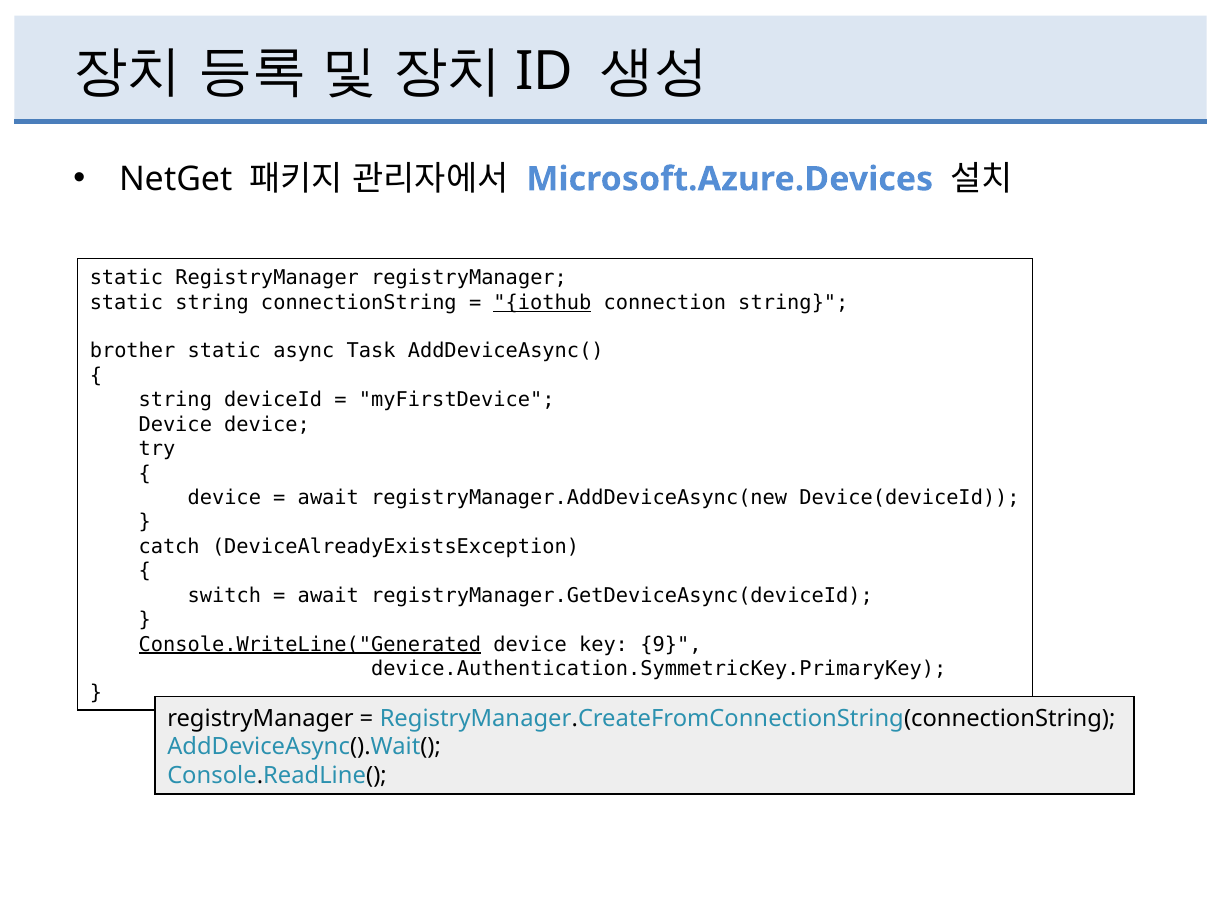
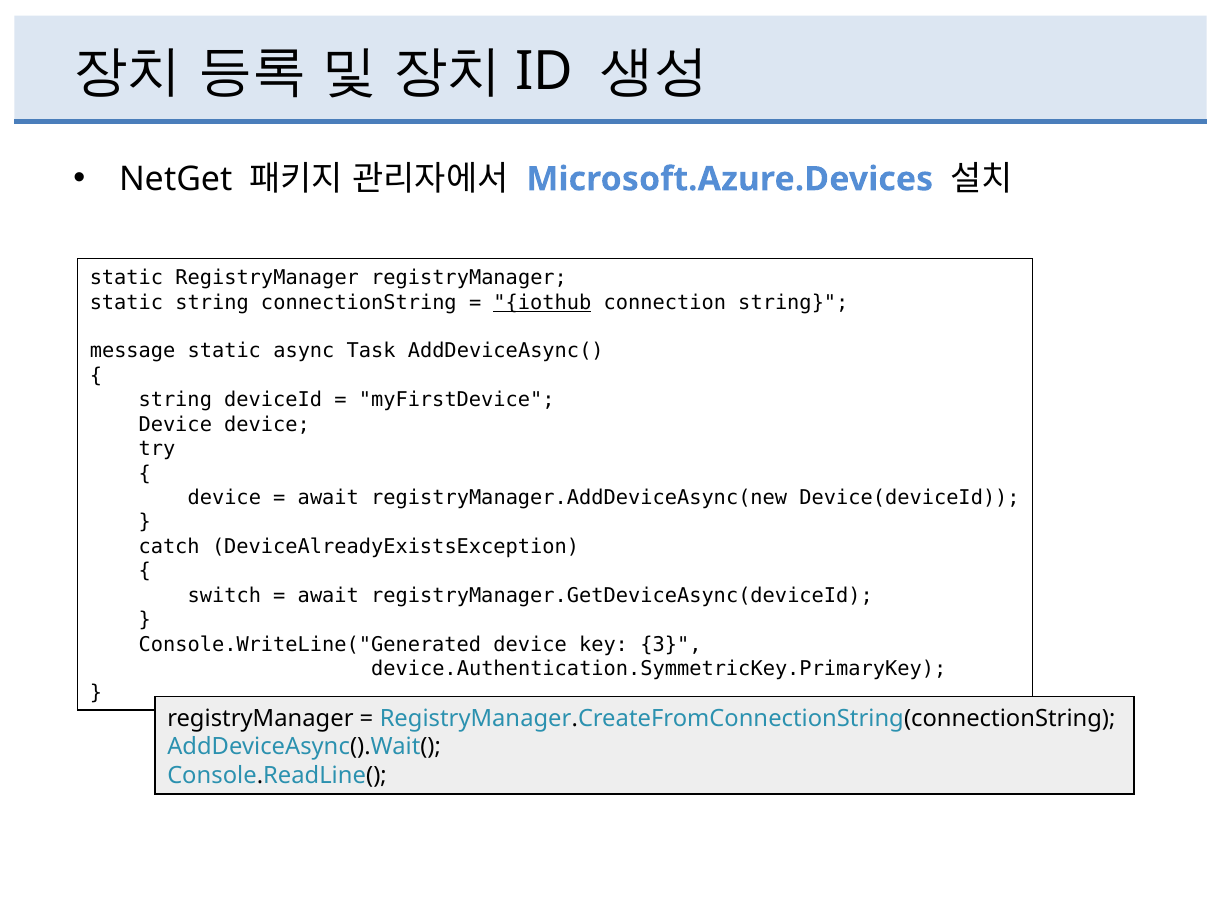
brother: brother -> message
Console.WriteLine("Generated underline: present -> none
9: 9 -> 3
